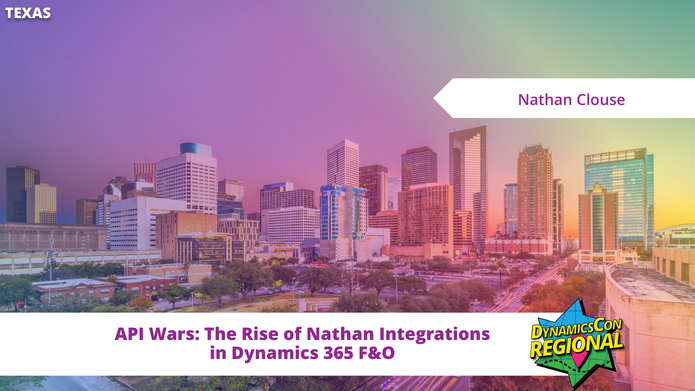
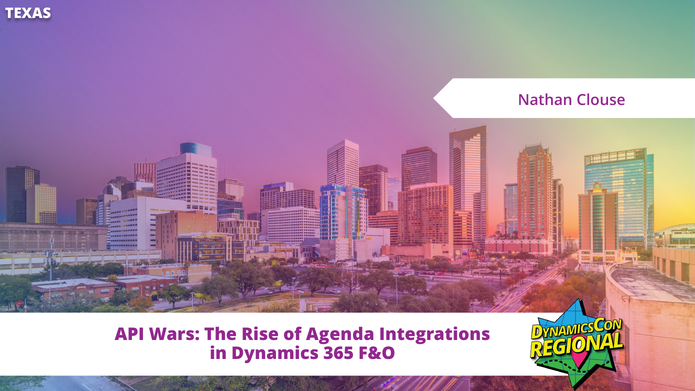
of Nathan: Nathan -> Agenda
